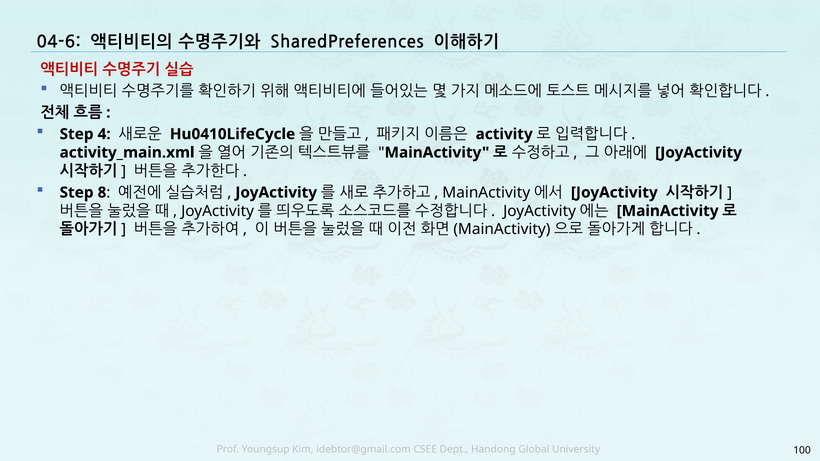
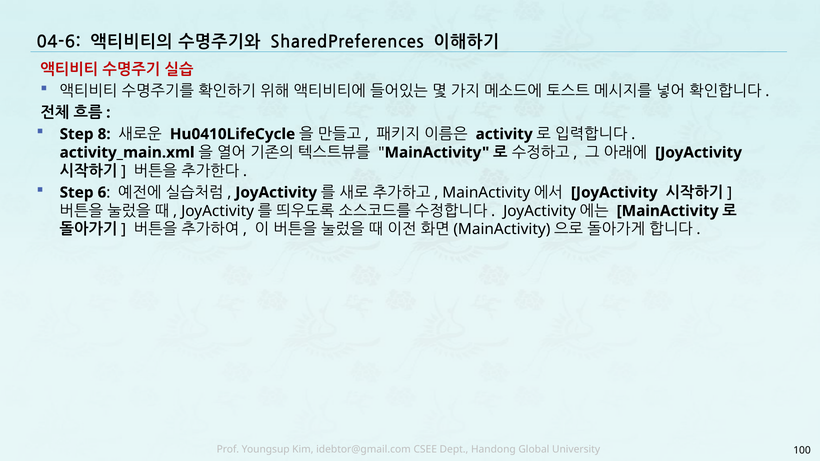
4: 4 -> 8
8: 8 -> 6
